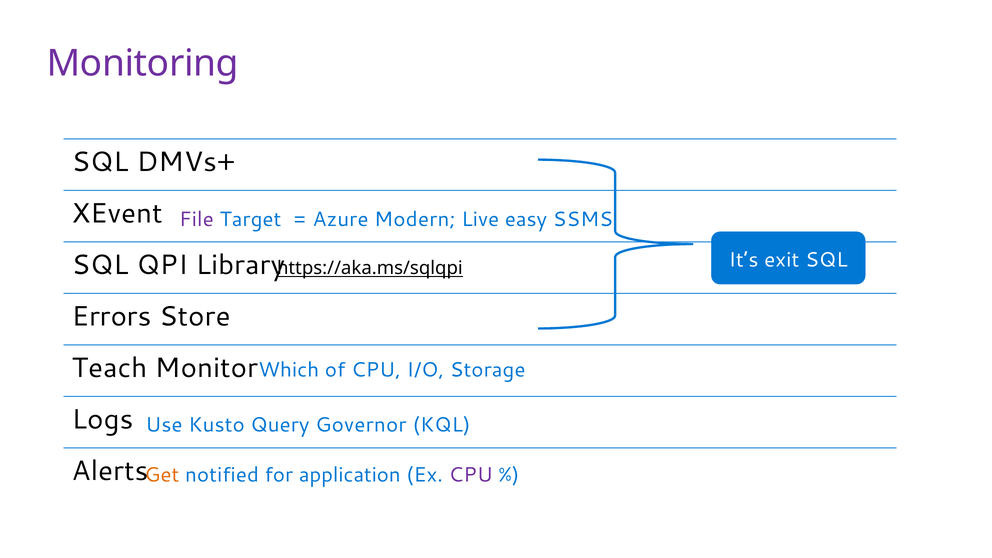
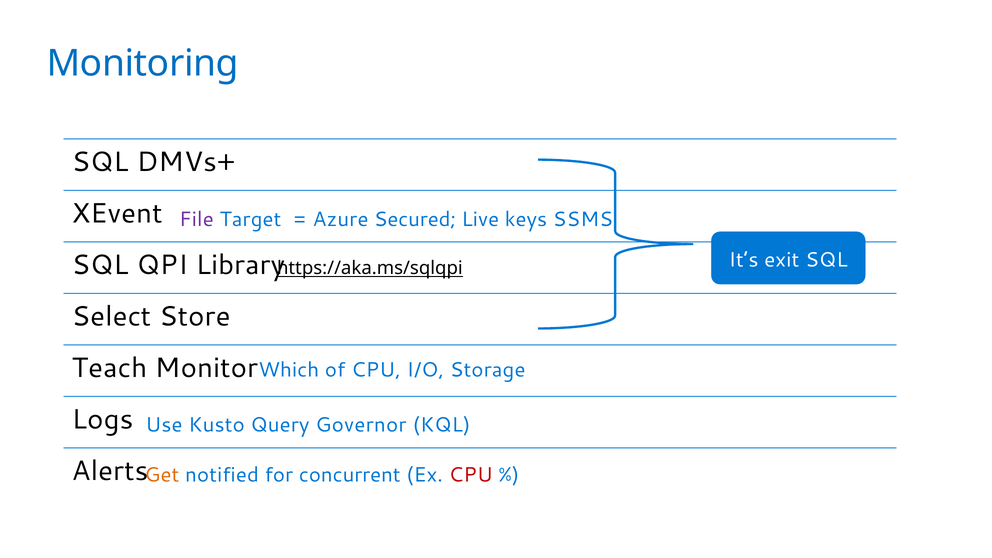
Monitoring colour: purple -> blue
Modern: Modern -> Secured
easy: easy -> keys
Errors: Errors -> Select
application: application -> concurrent
CPU at (471, 475) colour: purple -> red
